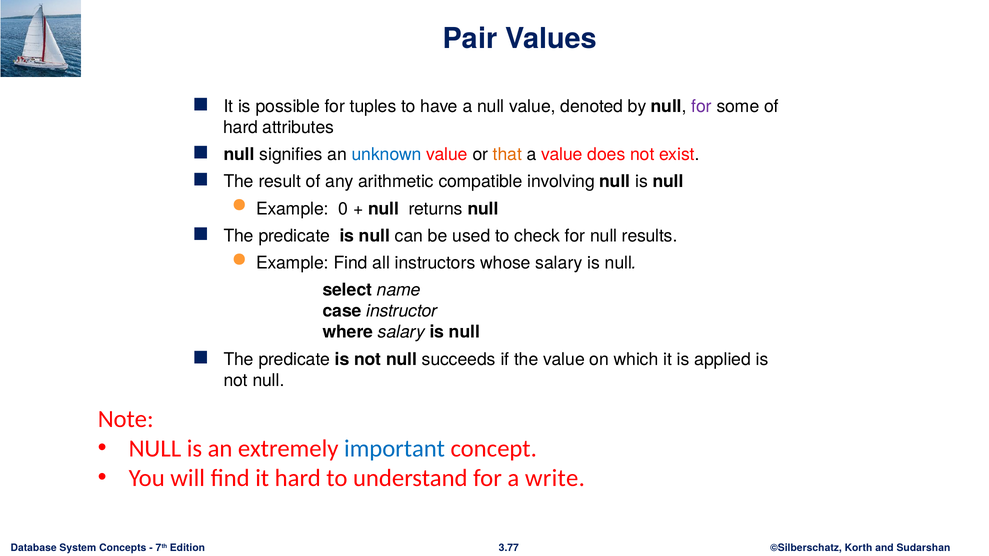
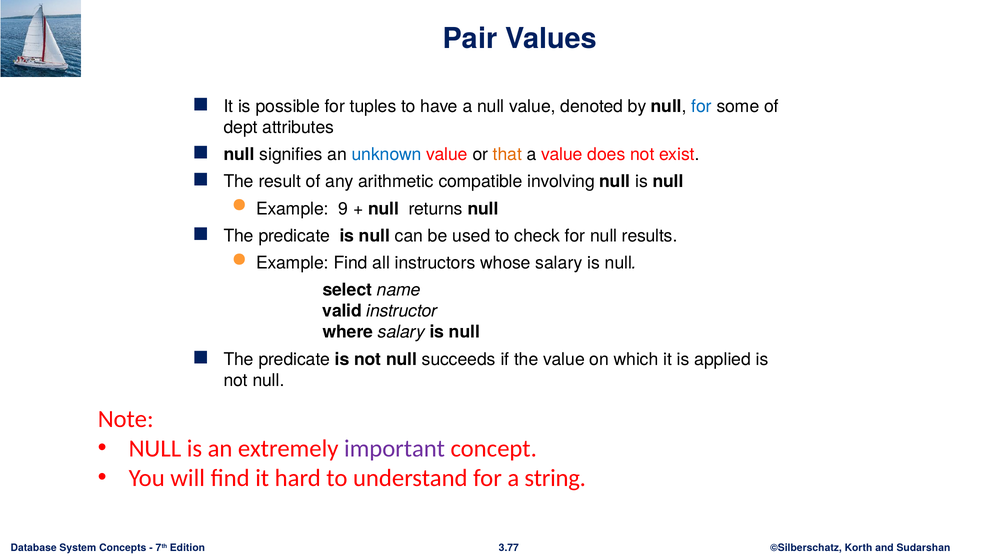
for at (702, 106) colour: purple -> blue
hard at (241, 127): hard -> dept
0: 0 -> 9
case: case -> valid
important colour: blue -> purple
write: write -> string
